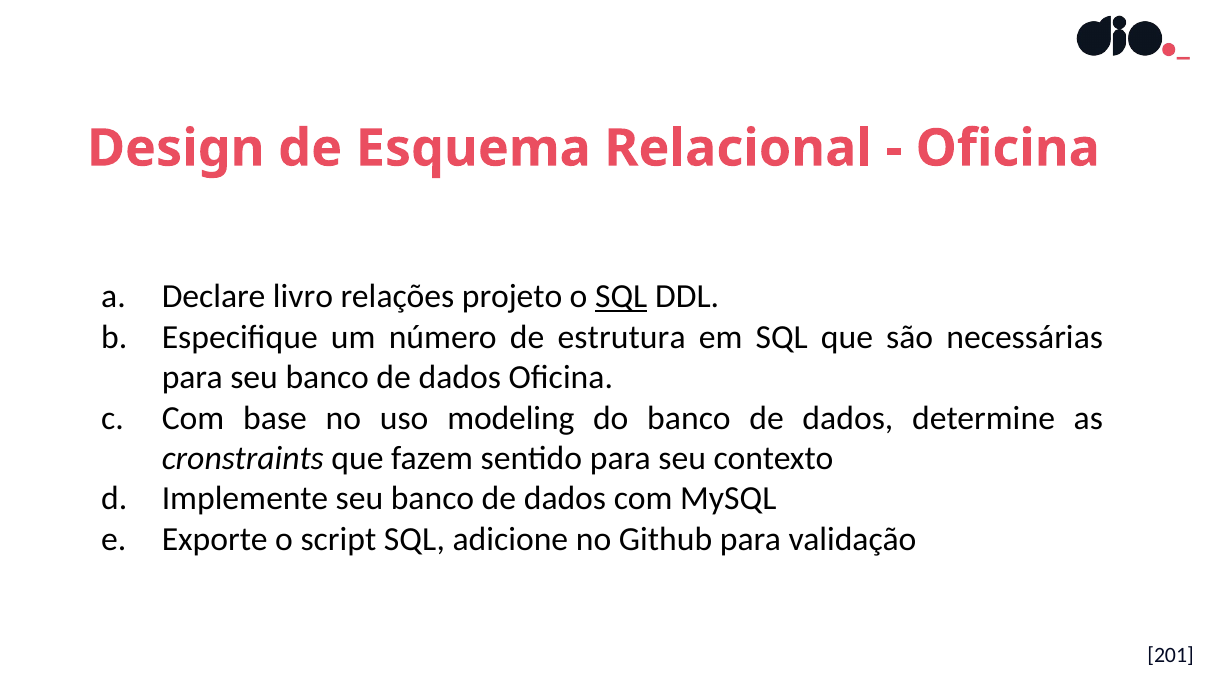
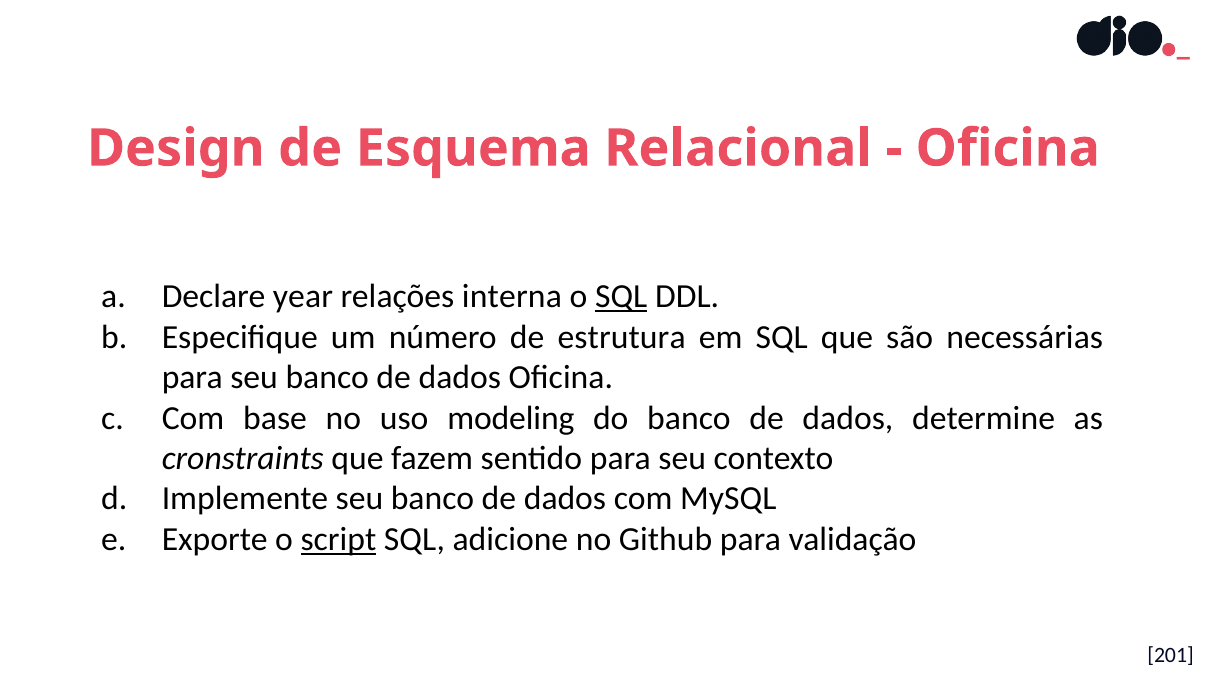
livro: livro -> year
projeto: projeto -> interna
script underline: none -> present
